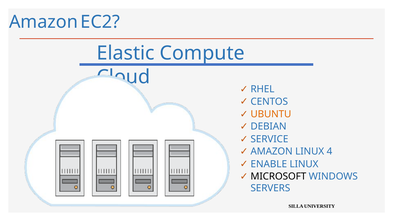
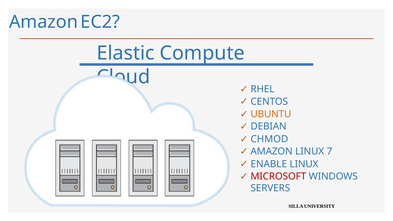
SERVICE: SERVICE -> CHMOD
4: 4 -> 7
MICROSOFT colour: black -> red
